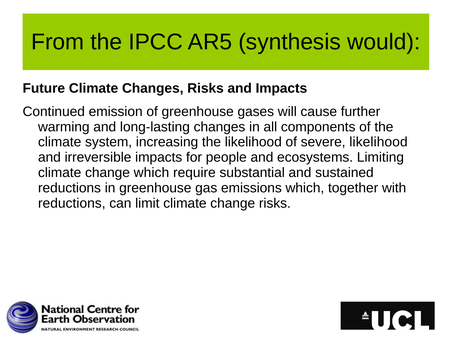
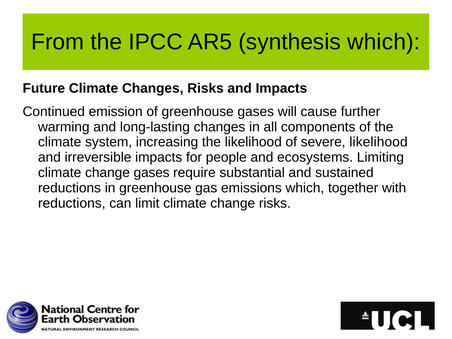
synthesis would: would -> which
change which: which -> gases
